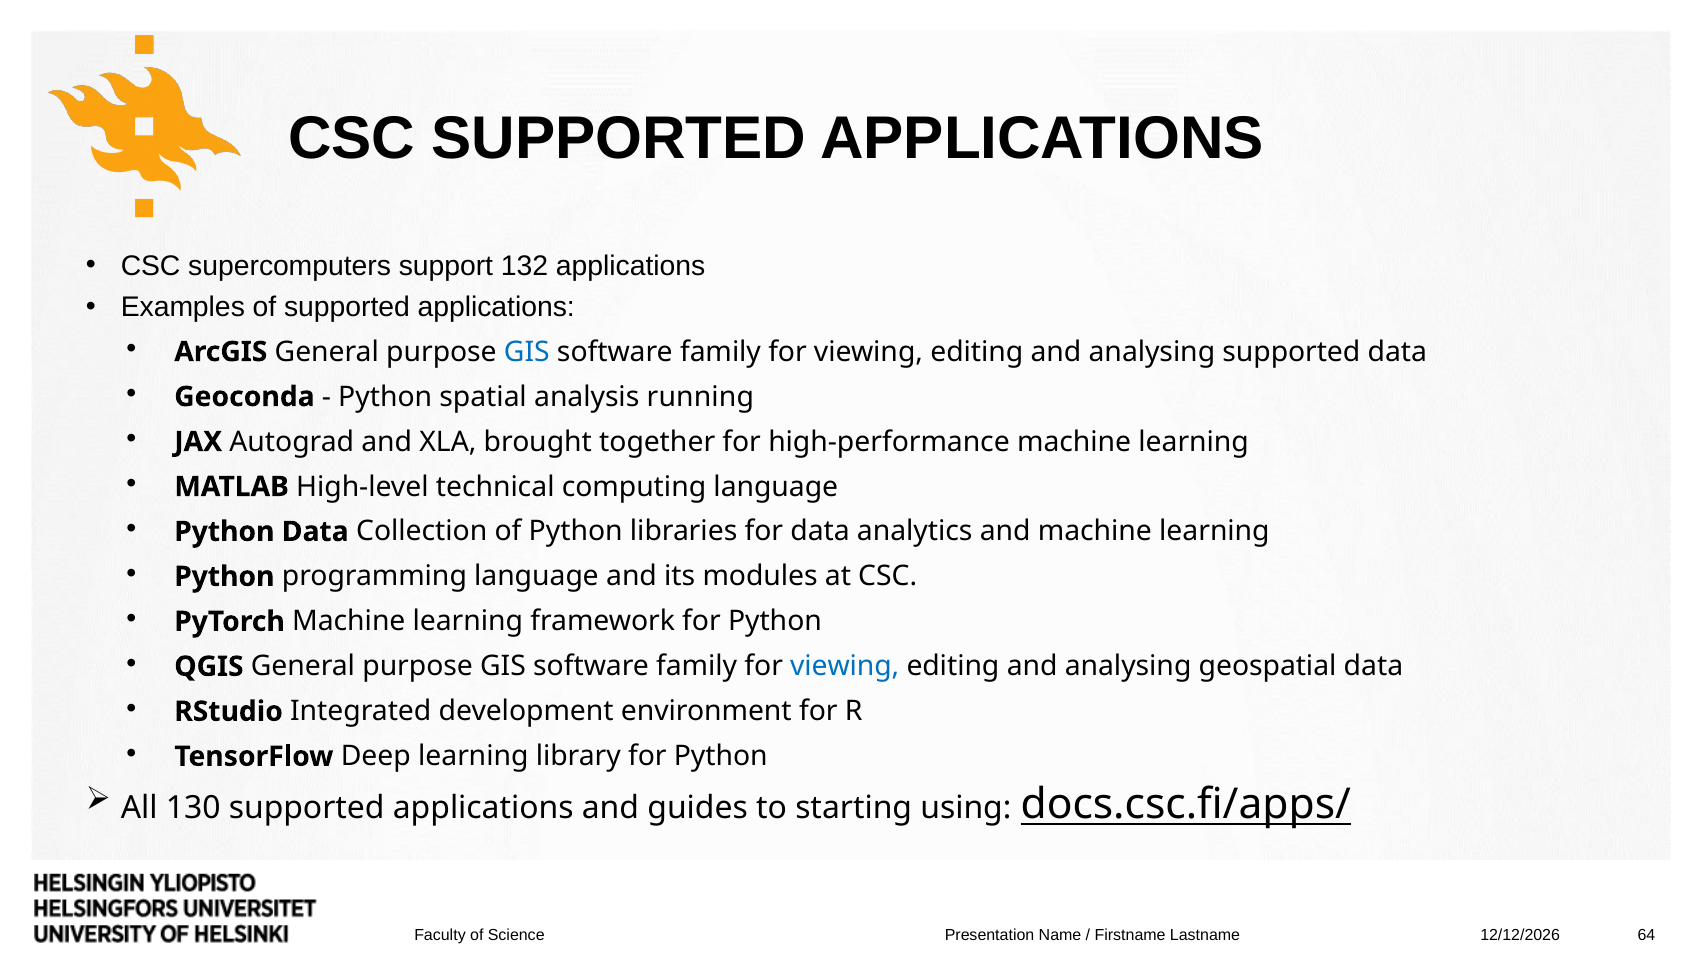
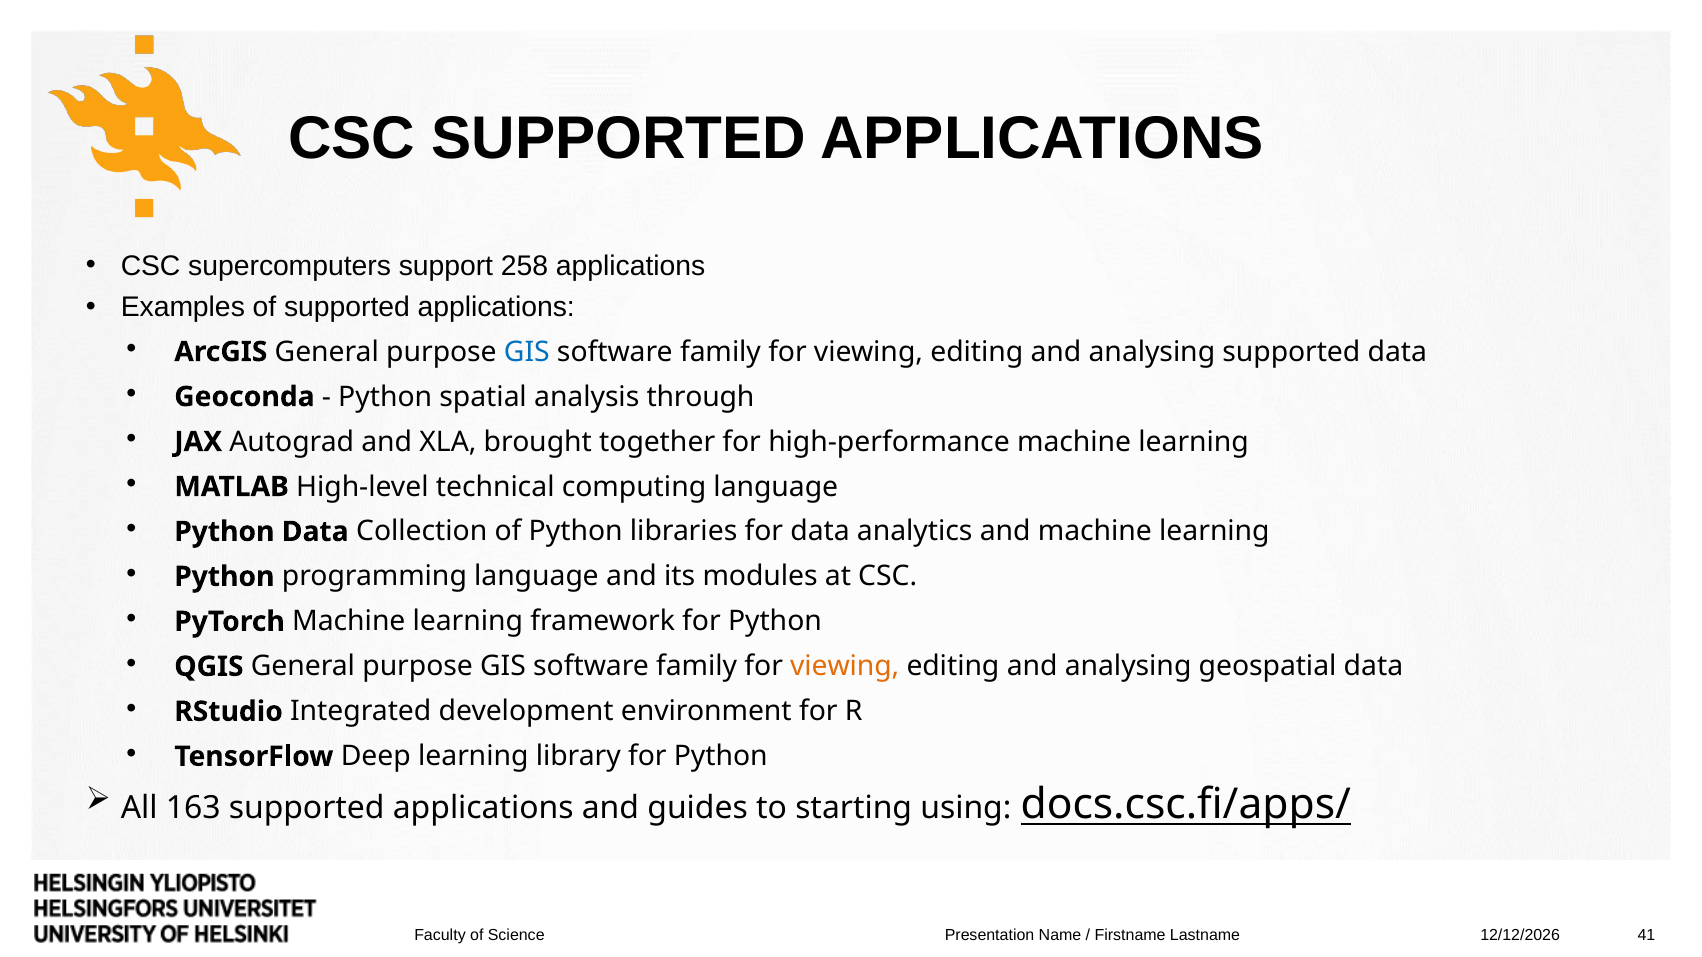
132: 132 -> 258
running: running -> through
viewing at (845, 667) colour: blue -> orange
130: 130 -> 163
64: 64 -> 41
